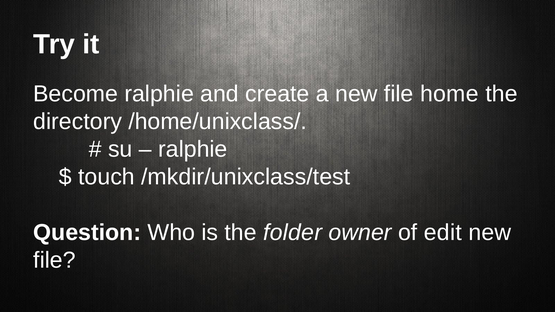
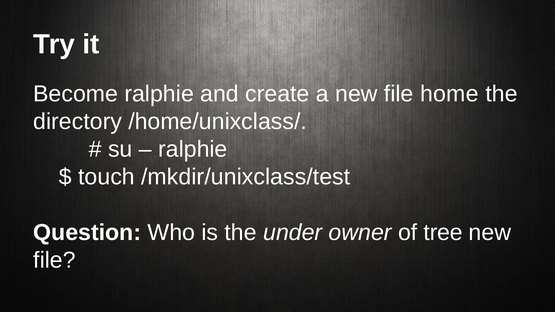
folder: folder -> under
edit: edit -> tree
